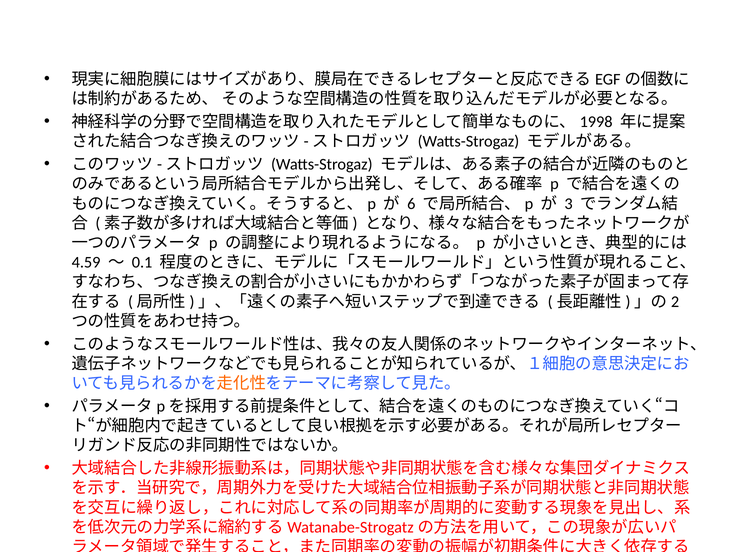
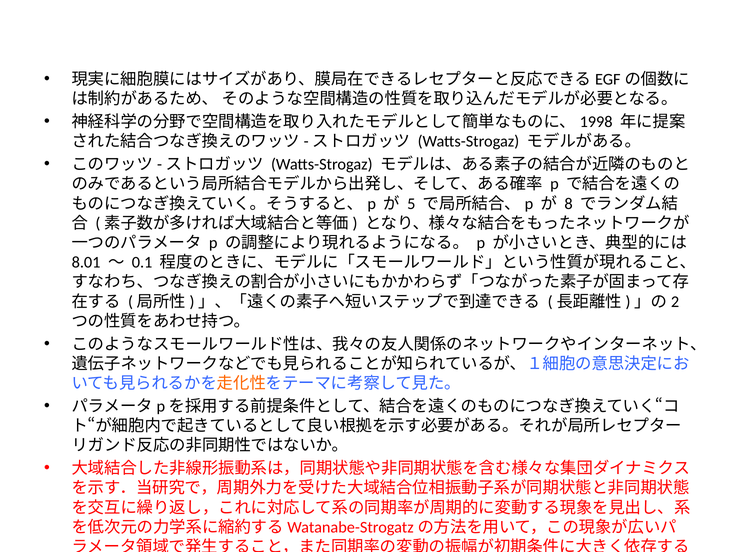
6: 6 -> 5
3: 3 -> 8
4.59: 4.59 -> 8.01
